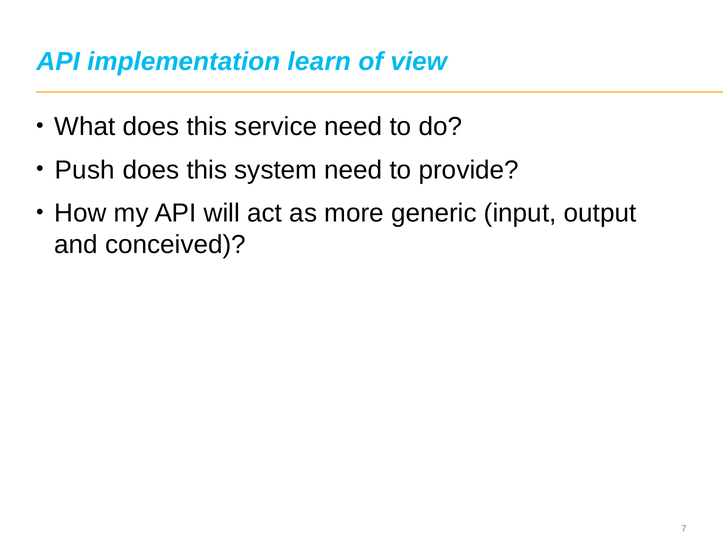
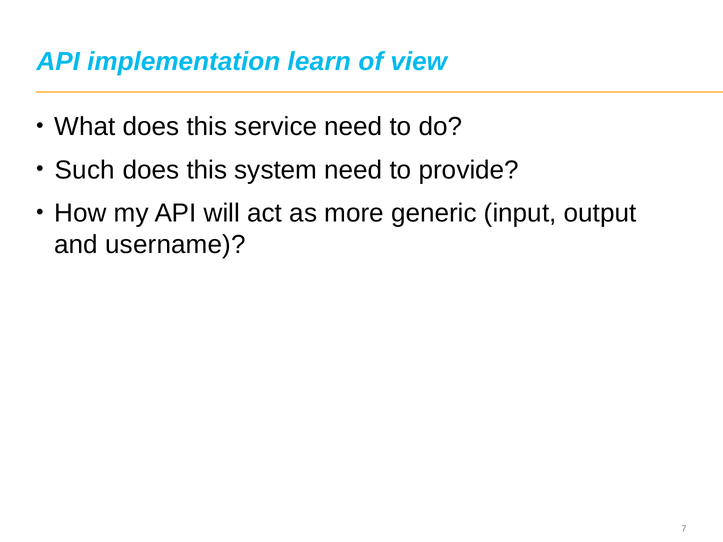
Push: Push -> Such
conceived: conceived -> username
